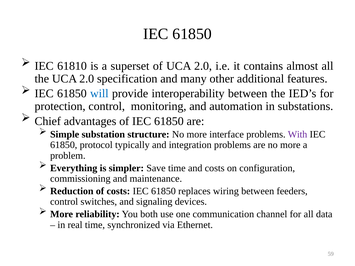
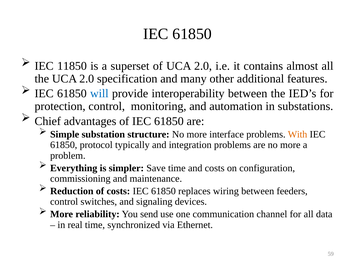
61810: 61810 -> 11850
With colour: purple -> orange
both: both -> send
